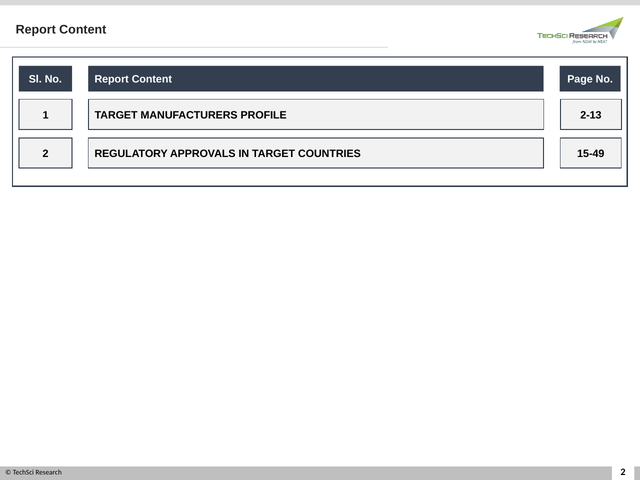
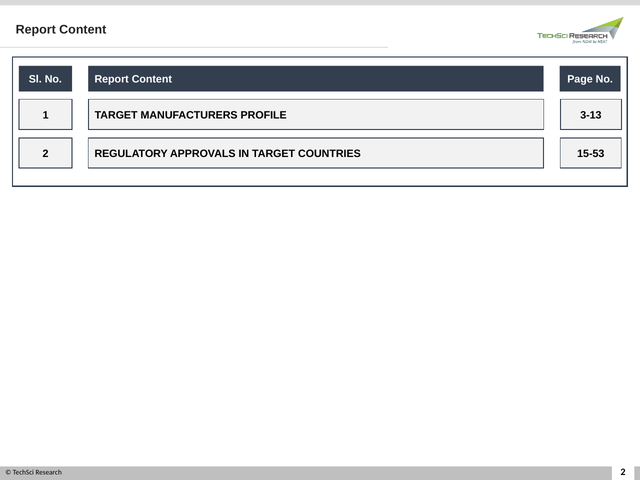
2-13: 2-13 -> 3-13
15-49: 15-49 -> 15-53
